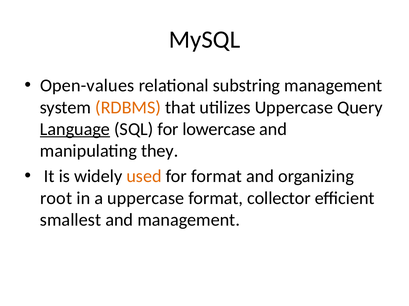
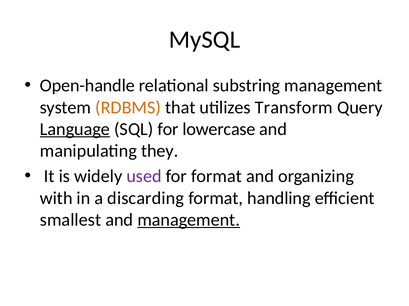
Open-values: Open-values -> Open-handle
utilizes Uppercase: Uppercase -> Transform
used colour: orange -> purple
root: root -> with
a uppercase: uppercase -> discarding
collector: collector -> handling
management at (189, 220) underline: none -> present
